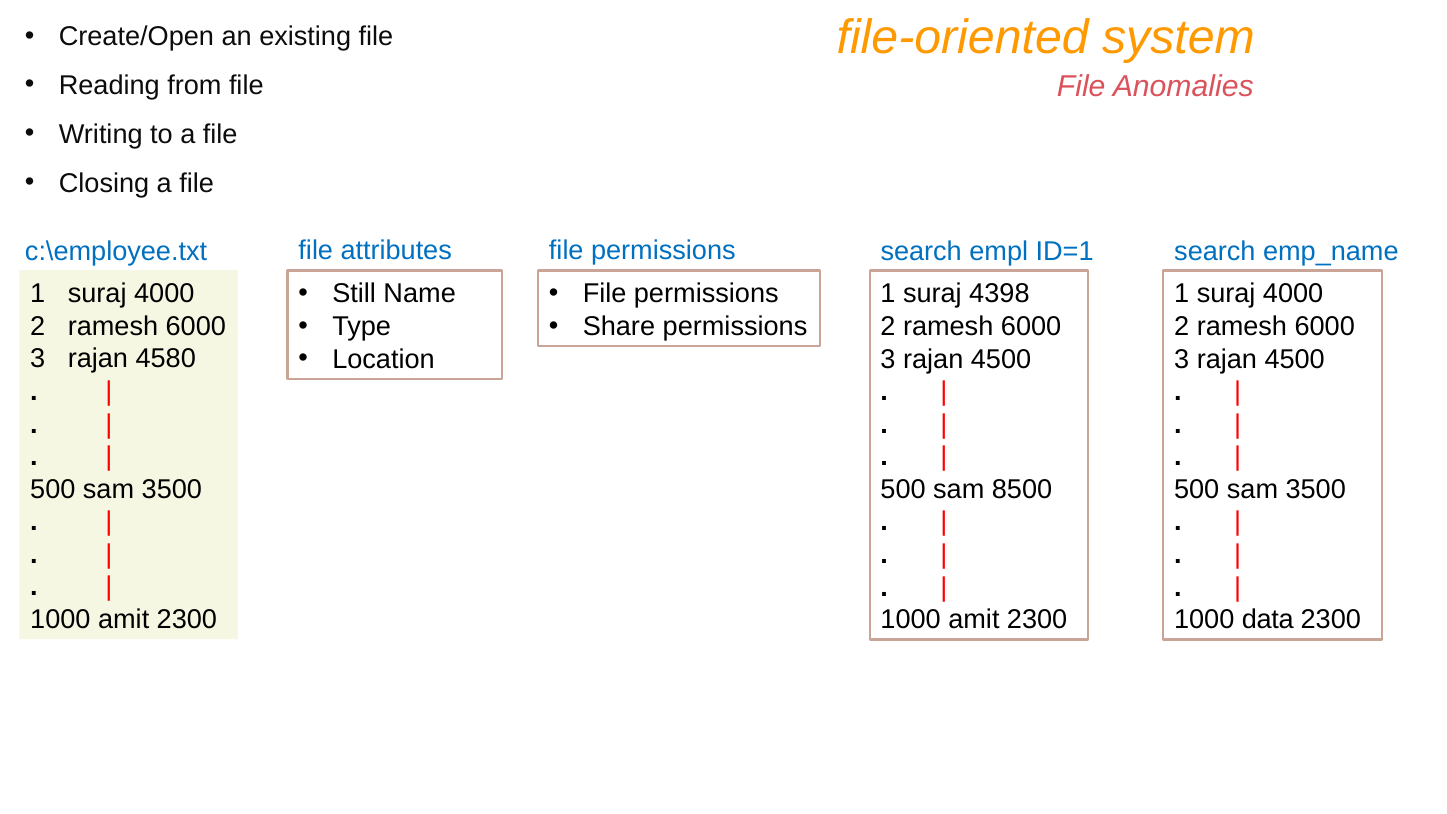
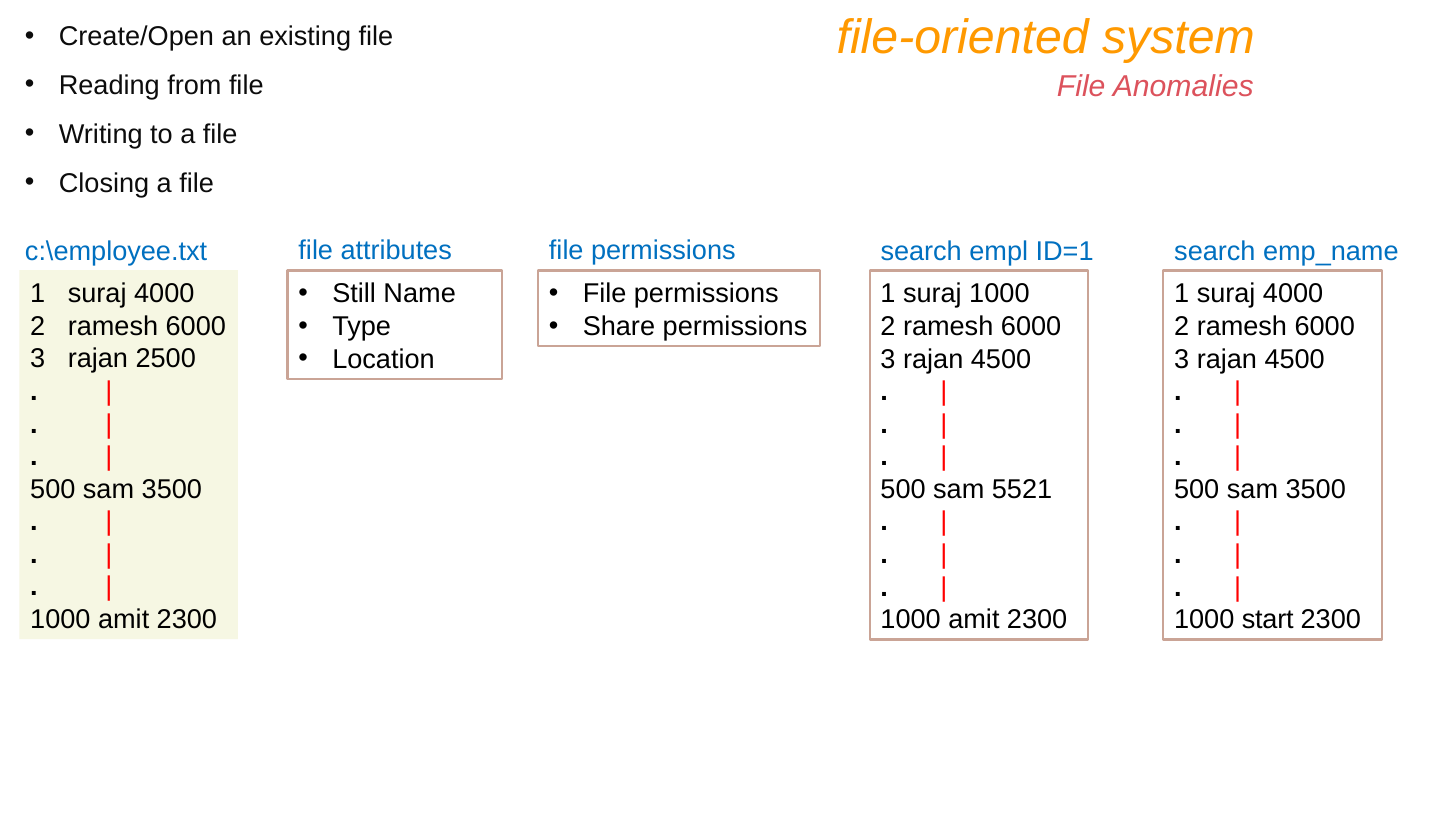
suraj 4398: 4398 -> 1000
4580: 4580 -> 2500
8500: 8500 -> 5521
data: data -> start
